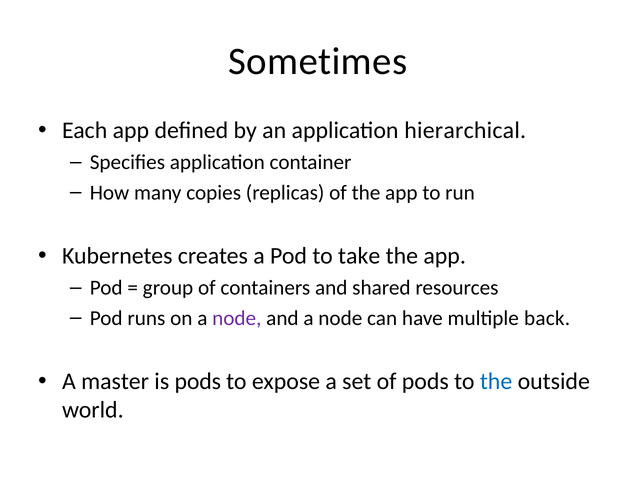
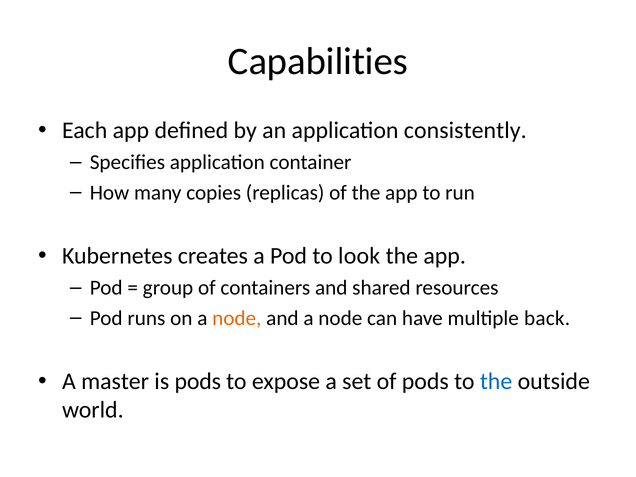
Sometimes: Sometimes -> Capabilities
hierarchical: hierarchical -> consistently
take: take -> look
node at (237, 318) colour: purple -> orange
